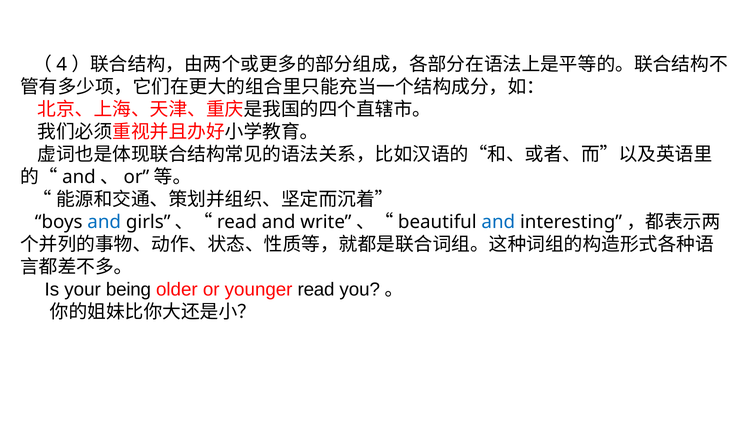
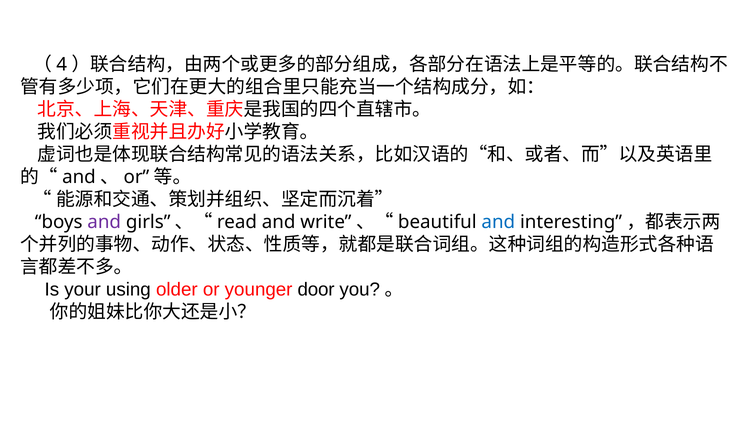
and at (104, 222) colour: blue -> purple
being: being -> using
younger read: read -> door
